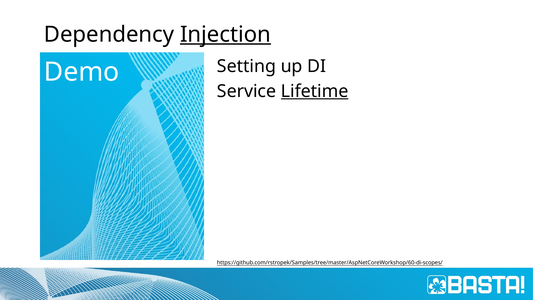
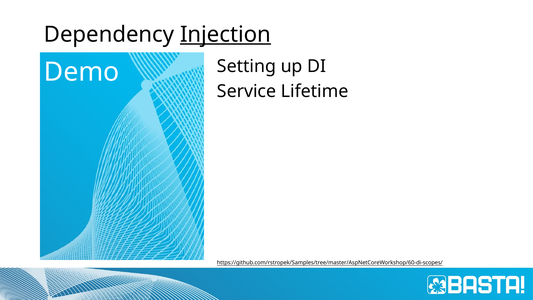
Lifetime underline: present -> none
